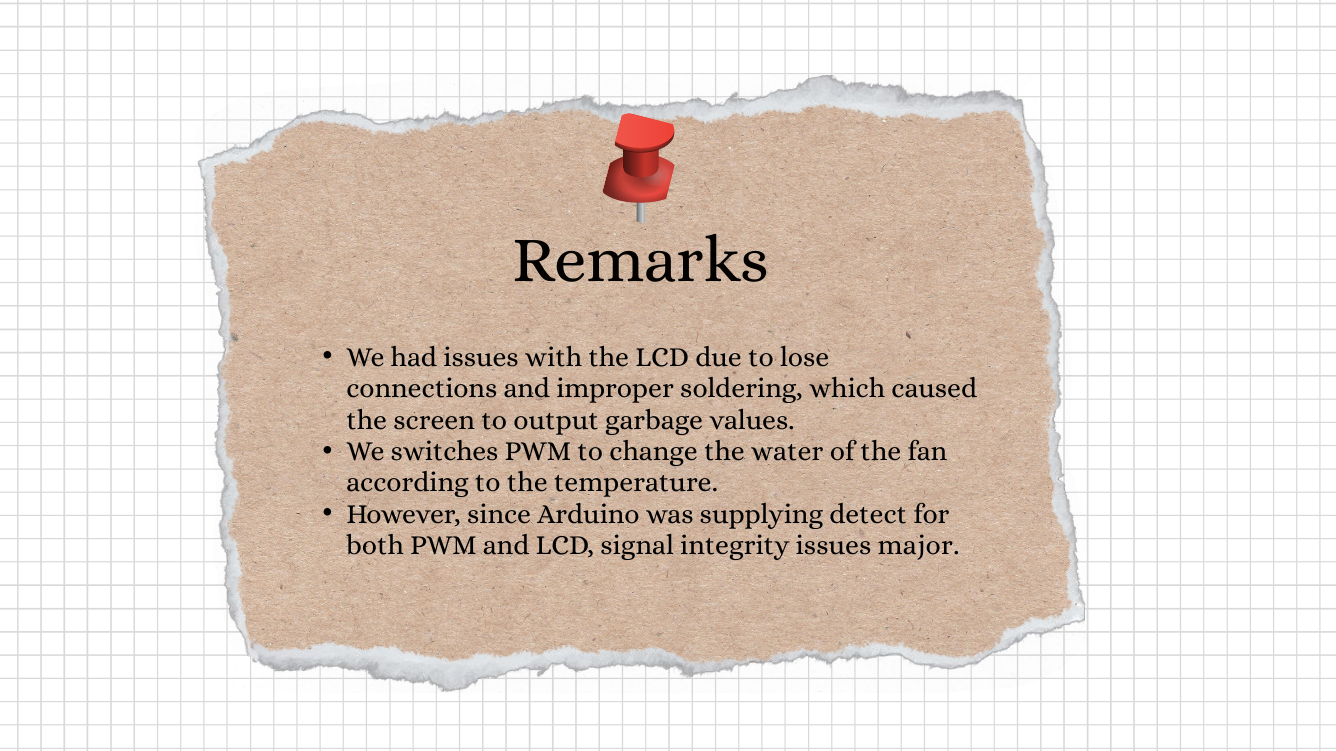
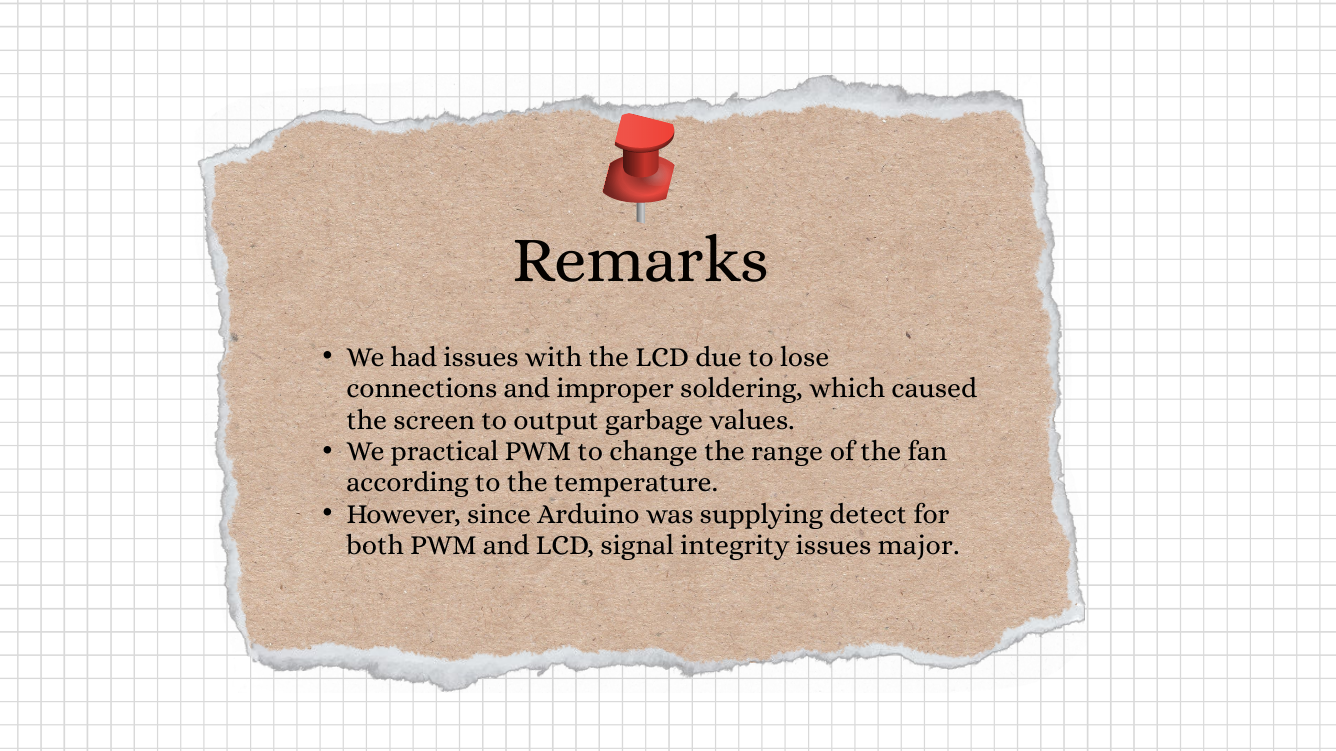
switches: switches -> practical
water: water -> range
